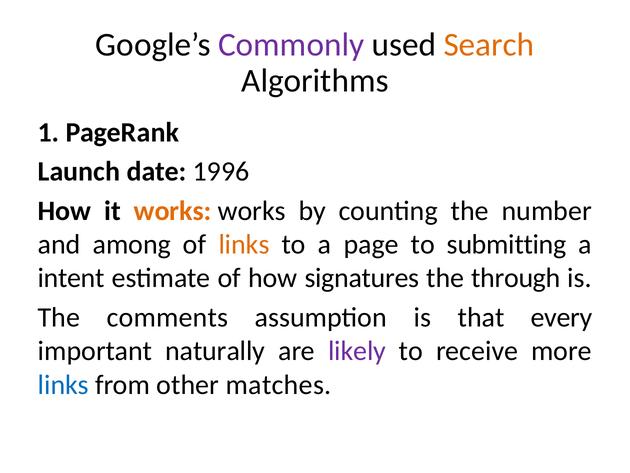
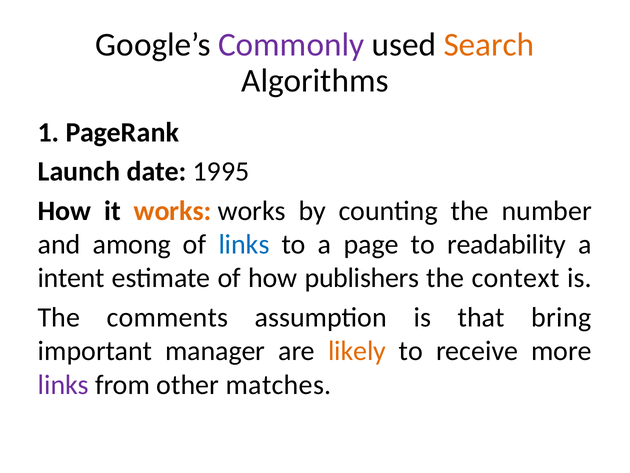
1996: 1996 -> 1995
links at (244, 244) colour: orange -> blue
submitting: submitting -> readability
signatures: signatures -> publishers
through: through -> context
every: every -> bring
naturally: naturally -> manager
likely colour: purple -> orange
links at (63, 384) colour: blue -> purple
